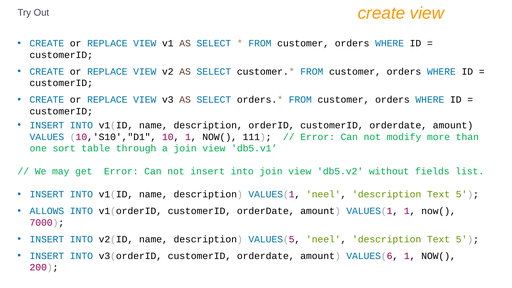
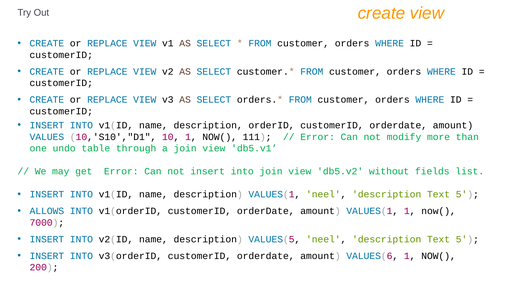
sort: sort -> undo
